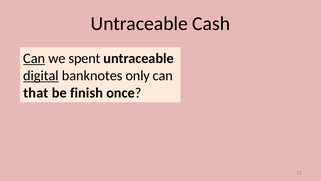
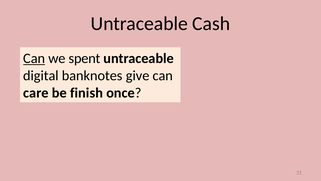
digital underline: present -> none
only: only -> give
that: that -> care
